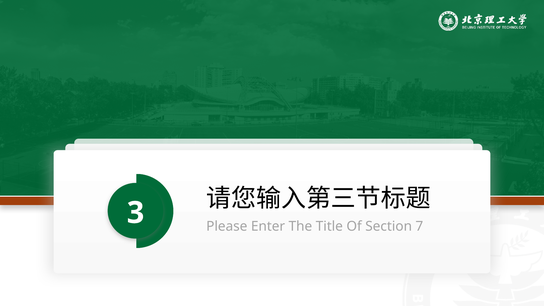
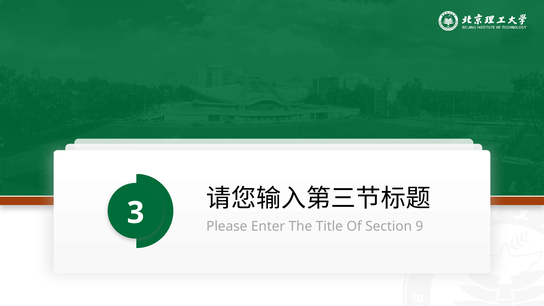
7: 7 -> 9
